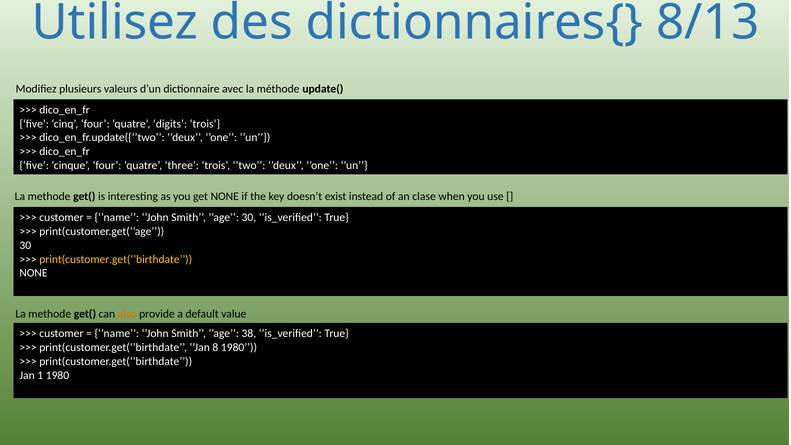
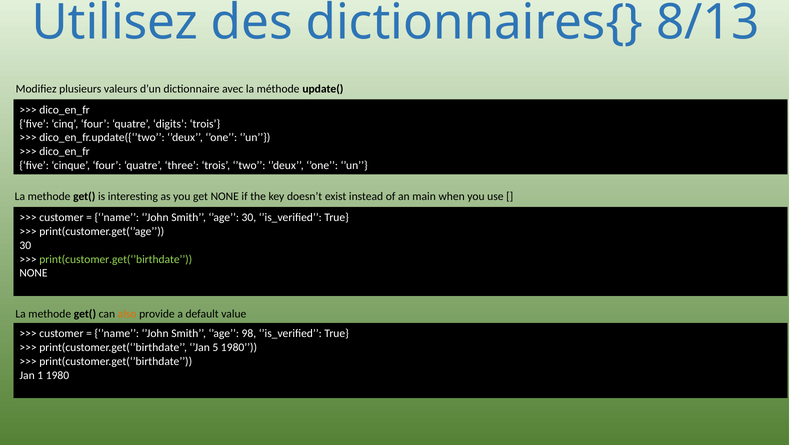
clase: clase -> main
print(customer.get(‘’birthdate at (116, 259) colour: yellow -> light green
38: 38 -> 98
8: 8 -> 5
